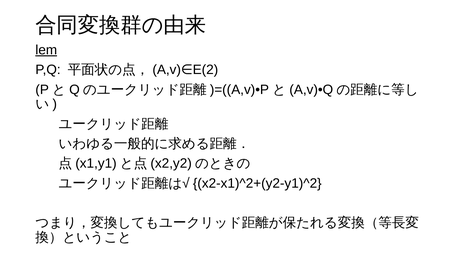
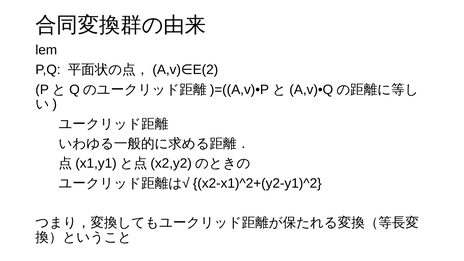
lem underline: present -> none
